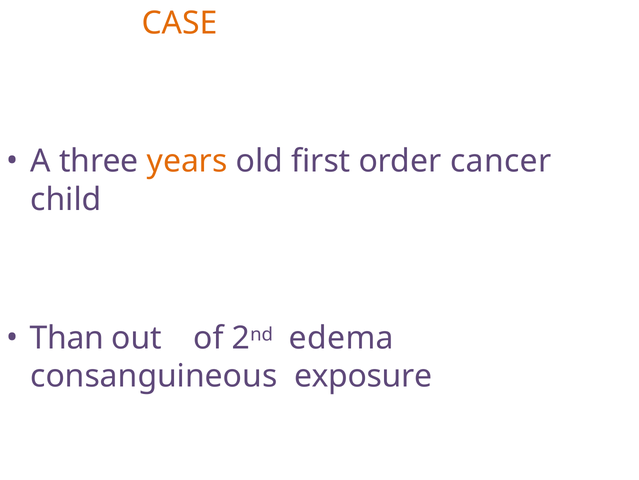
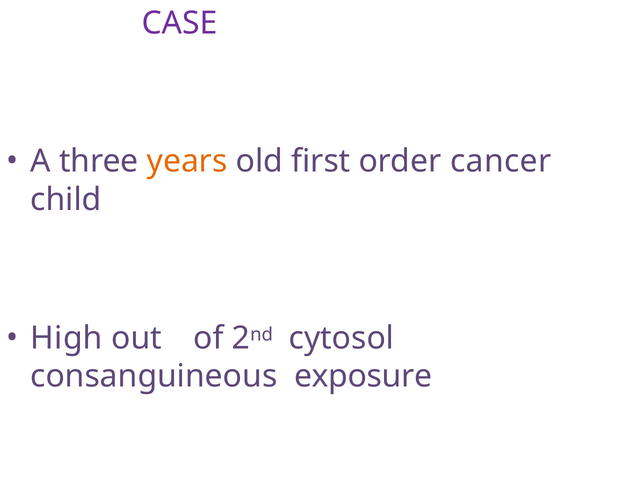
CASE colour: orange -> purple
Than: Than -> High
edema: edema -> cytosol
